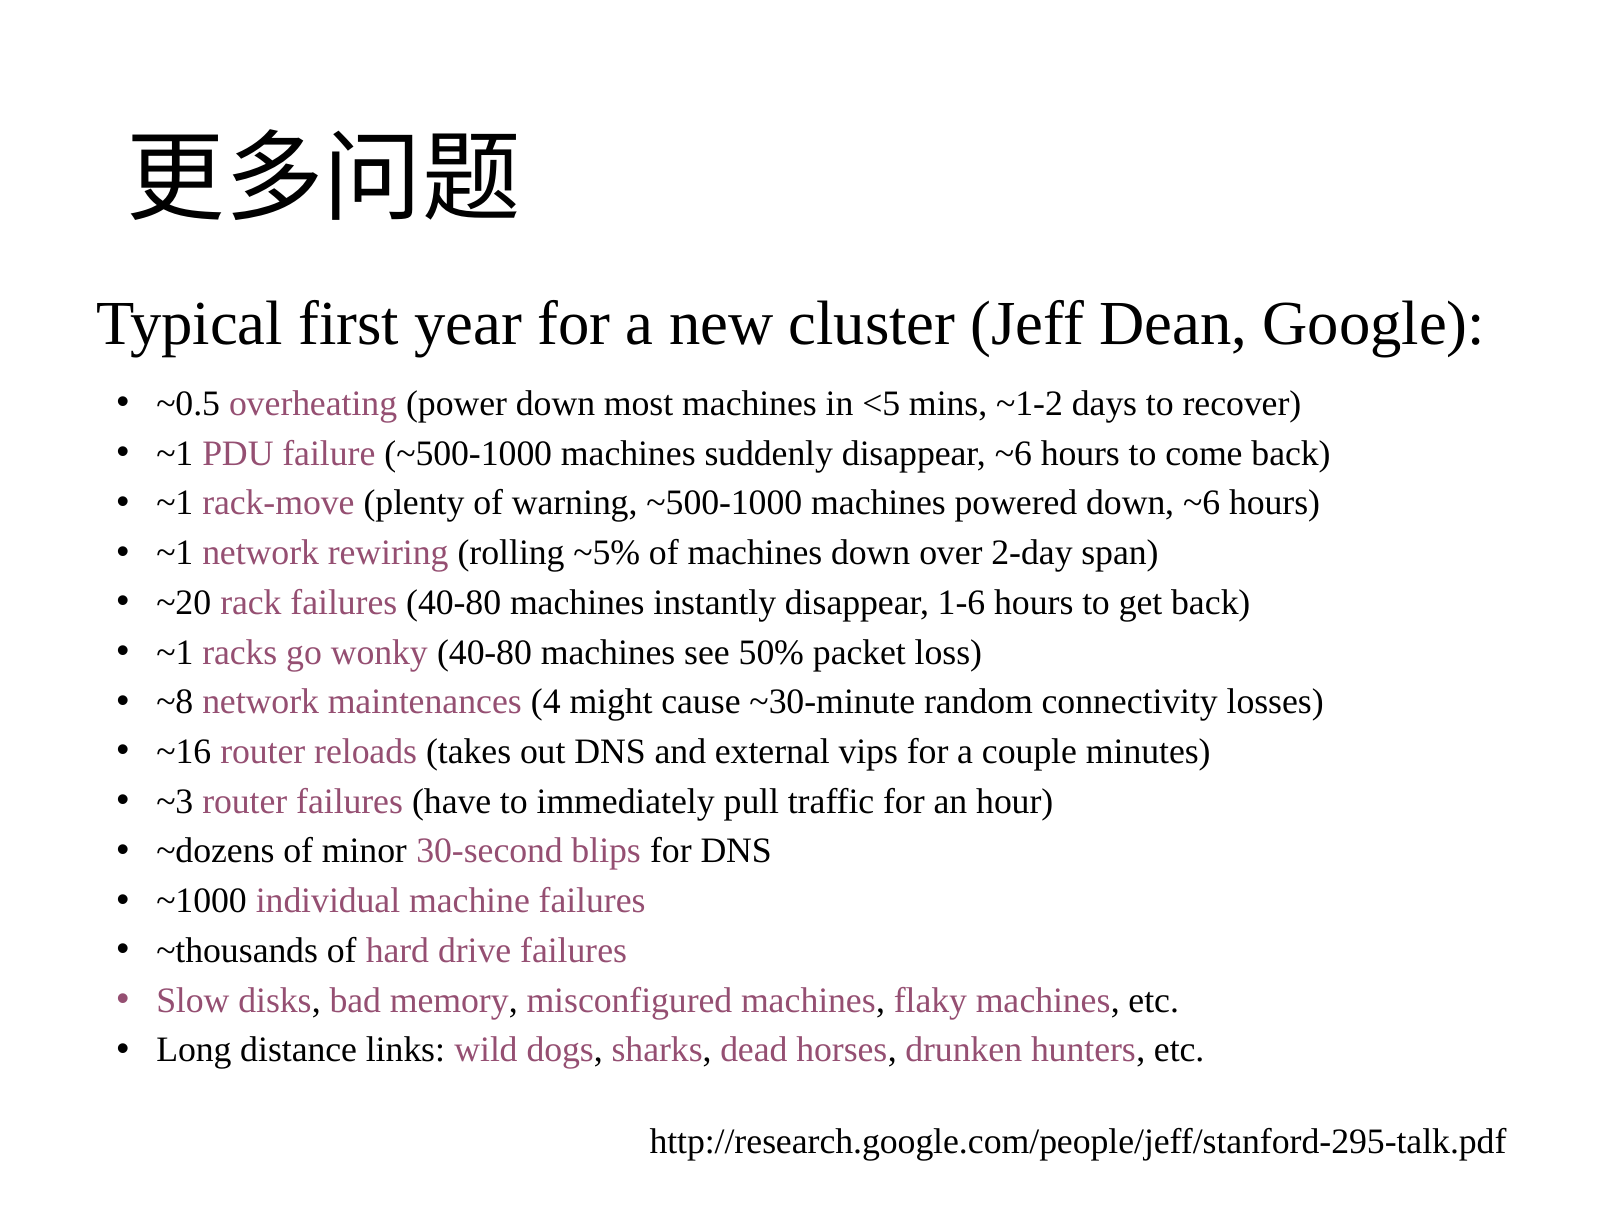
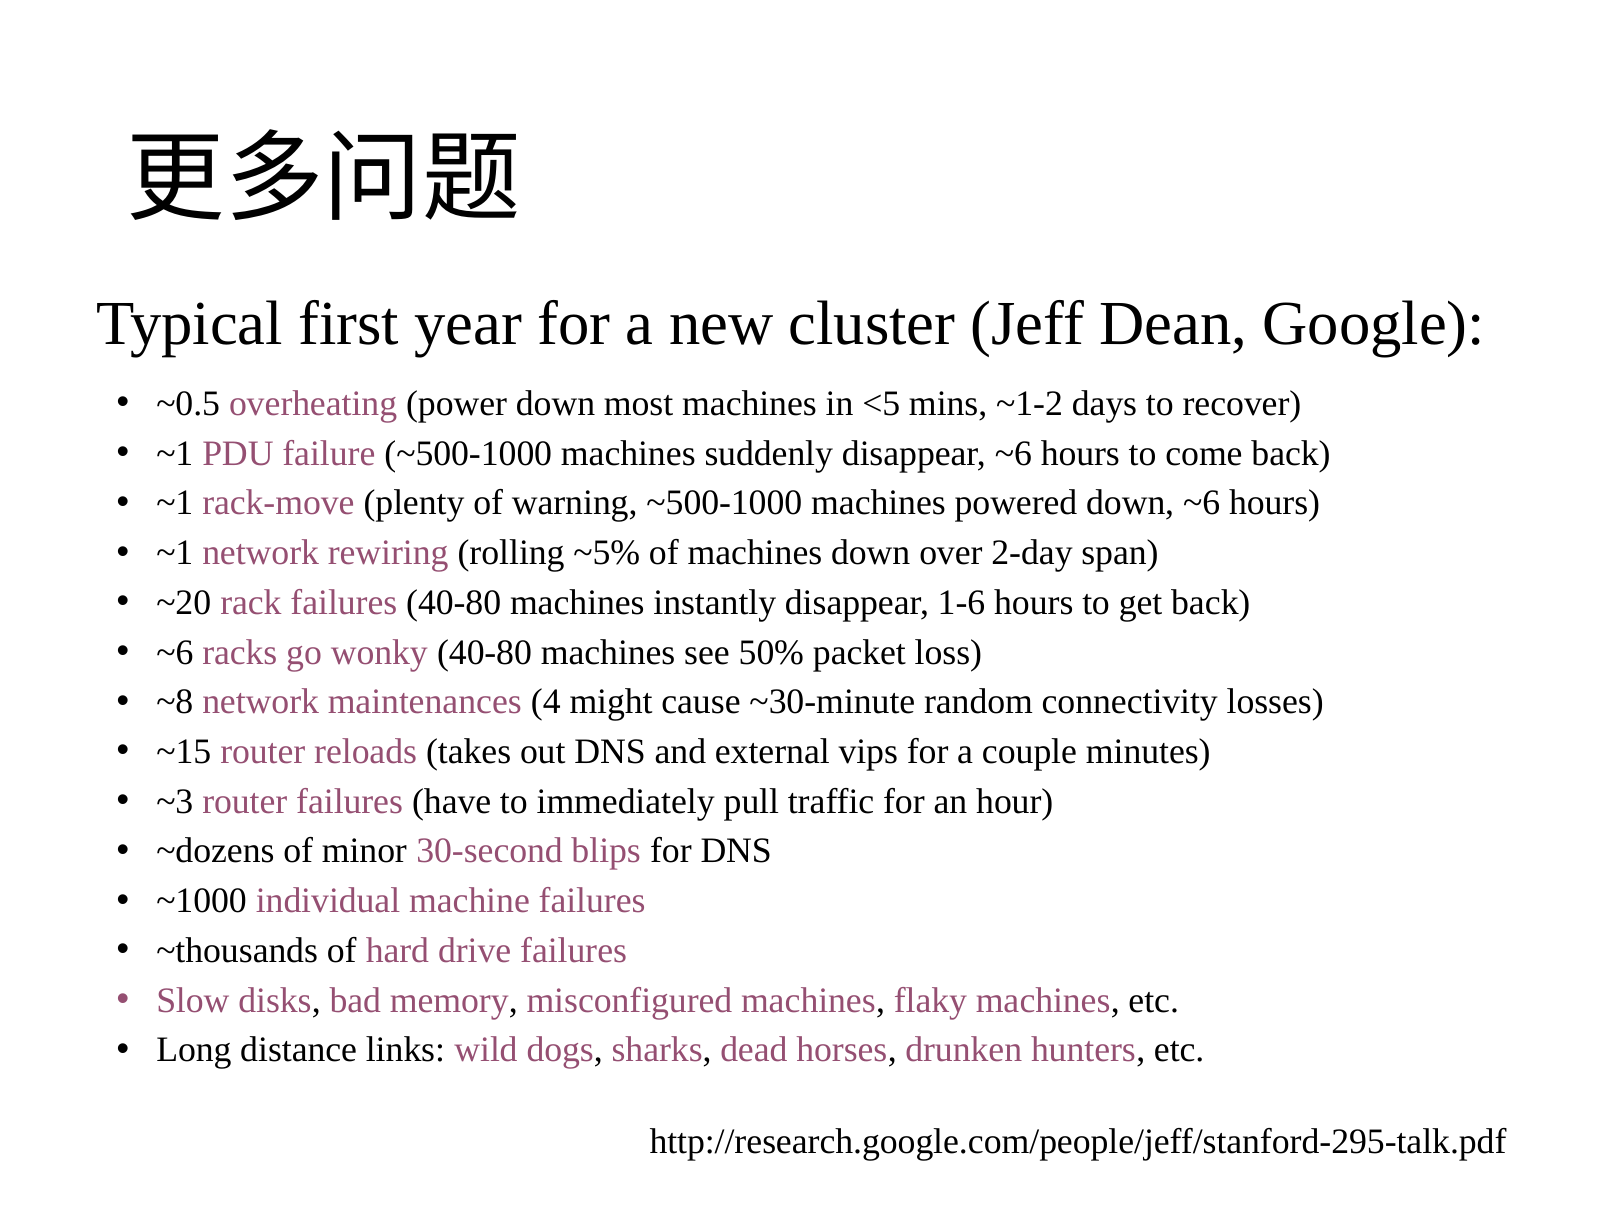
~1 at (175, 652): ~1 -> ~6
~16: ~16 -> ~15
